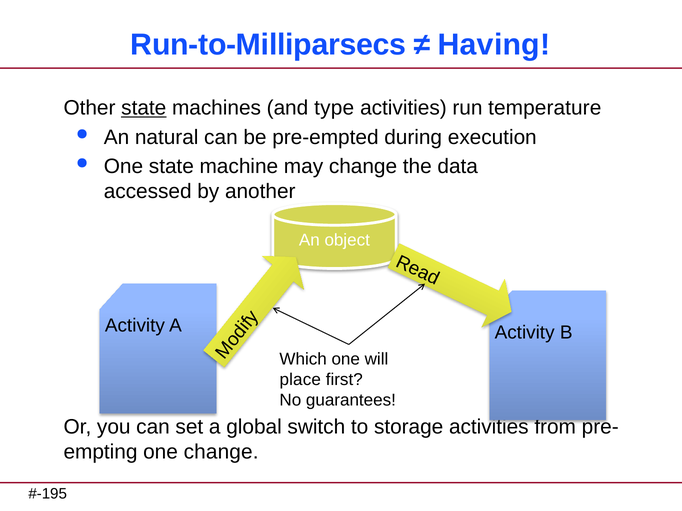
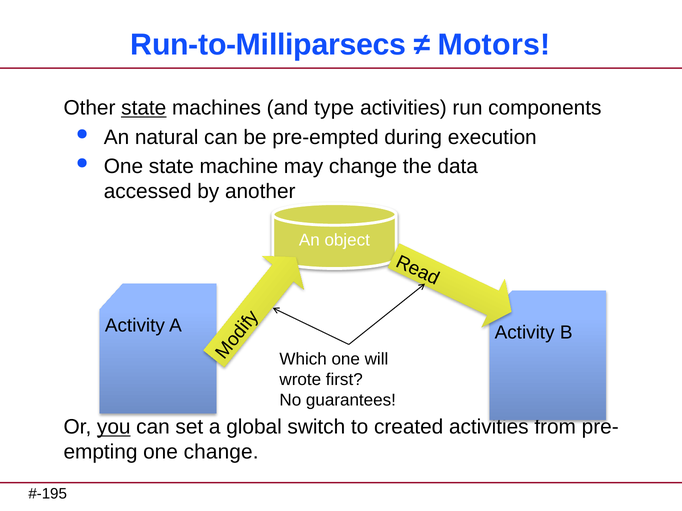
Having: Having -> Motors
temperature: temperature -> components
place: place -> wrote
you underline: none -> present
storage: storage -> created
